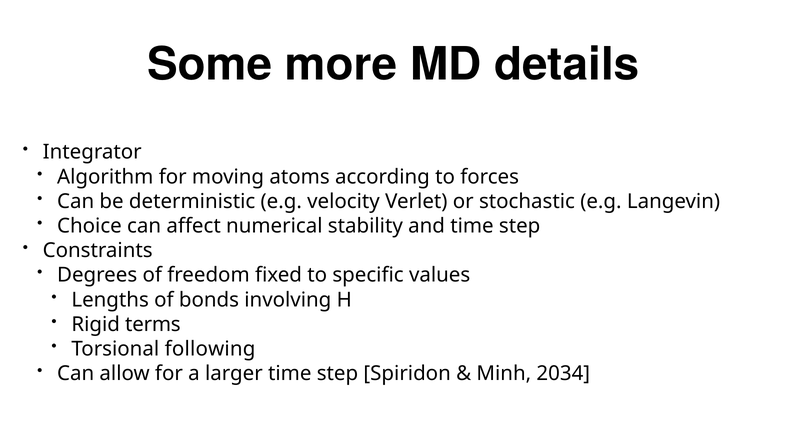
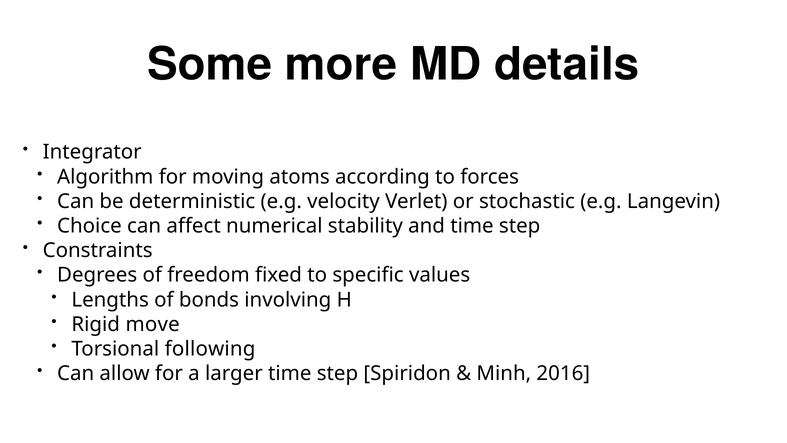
terms: terms -> move
2034: 2034 -> 2016
